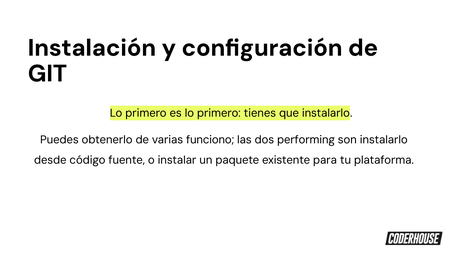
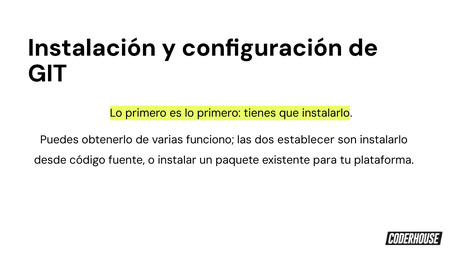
performing: performing -> establecer
